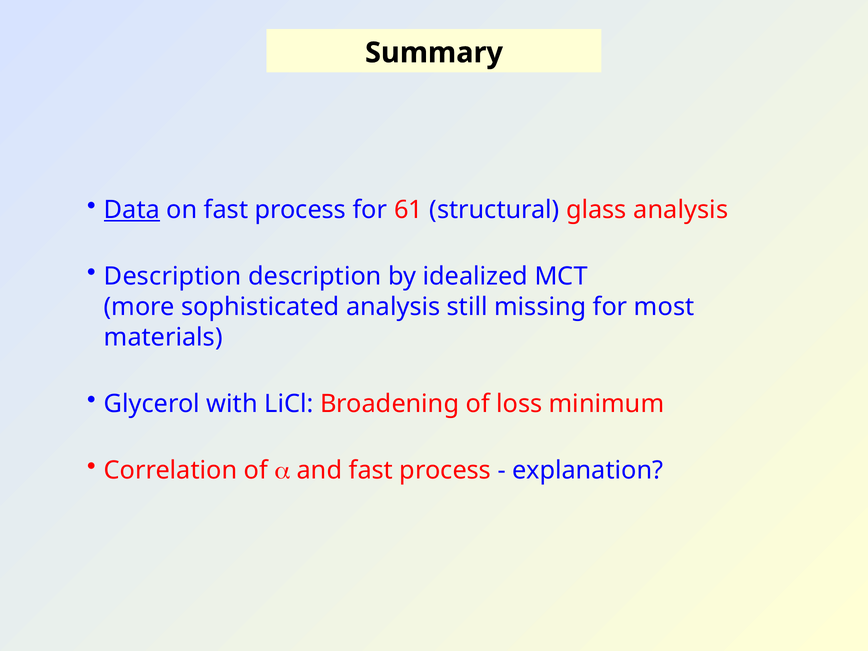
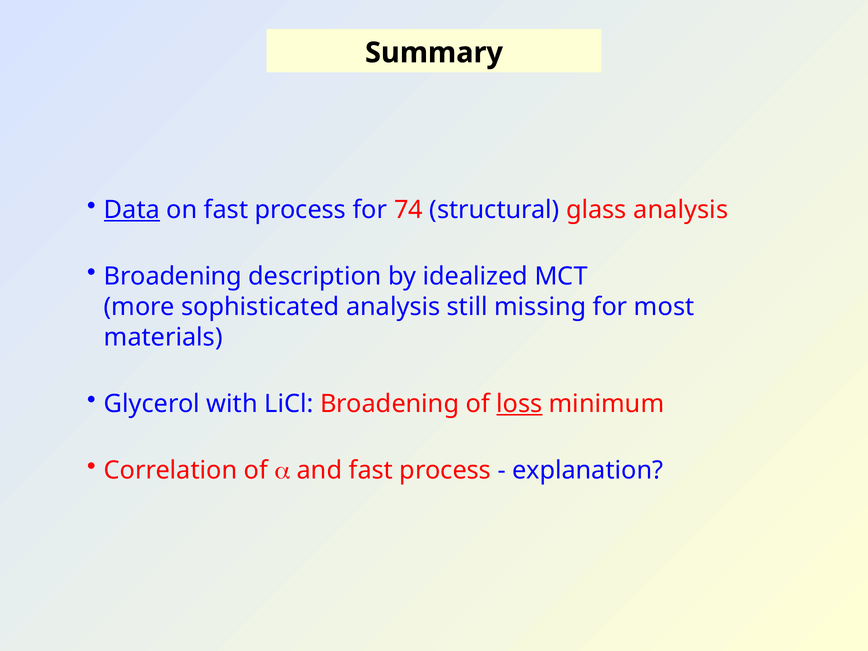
61: 61 -> 74
Description at (173, 277): Description -> Broadening
loss underline: none -> present
